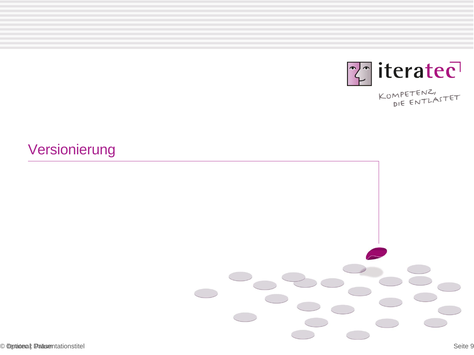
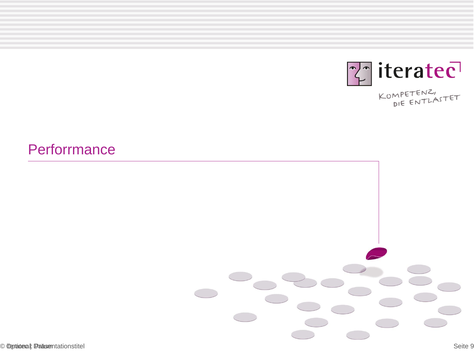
Versionierung: Versionierung -> Perforrmance
